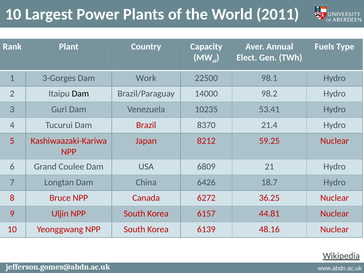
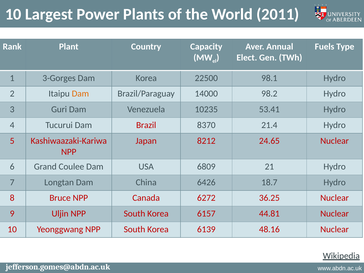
Dam Work: Work -> Korea
Dam at (80, 94) colour: black -> orange
59.25: 59.25 -> 24.65
